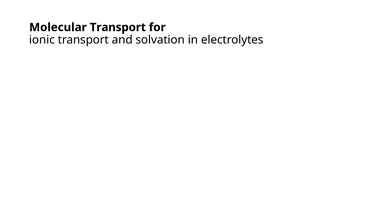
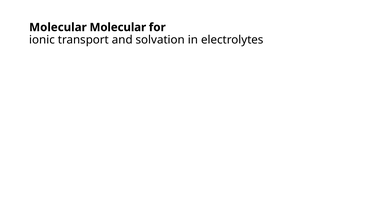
Molecular Transport: Transport -> Molecular
